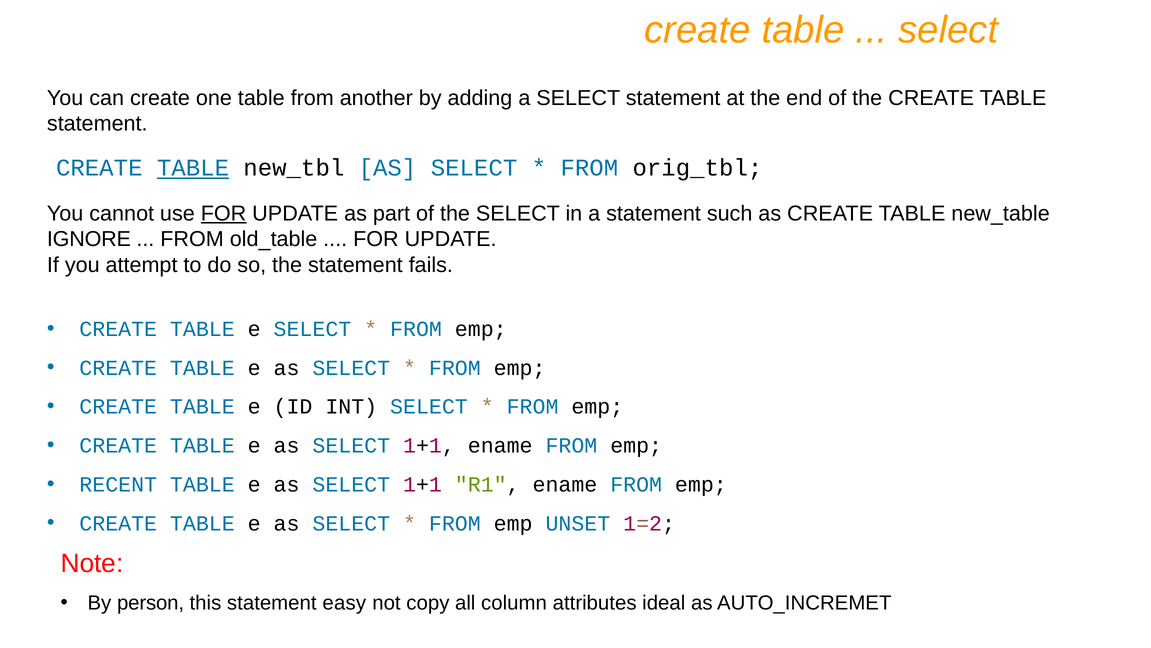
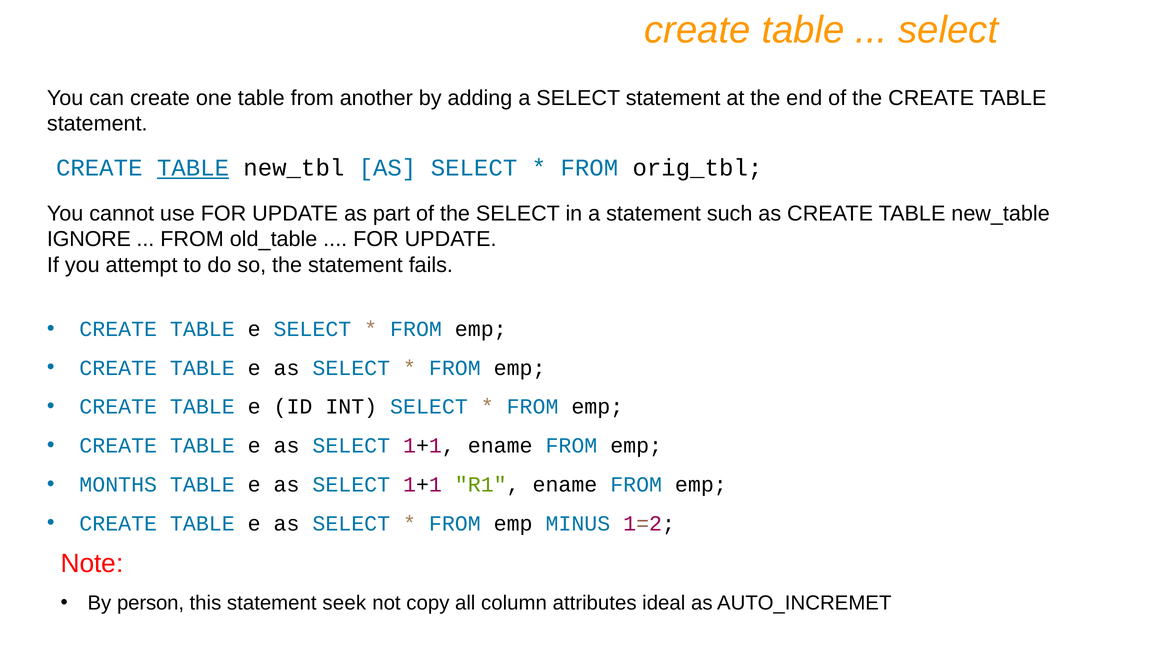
FOR at (224, 213) underline: present -> none
RECENT: RECENT -> MONTHS
UNSET: UNSET -> MINUS
easy: easy -> seek
